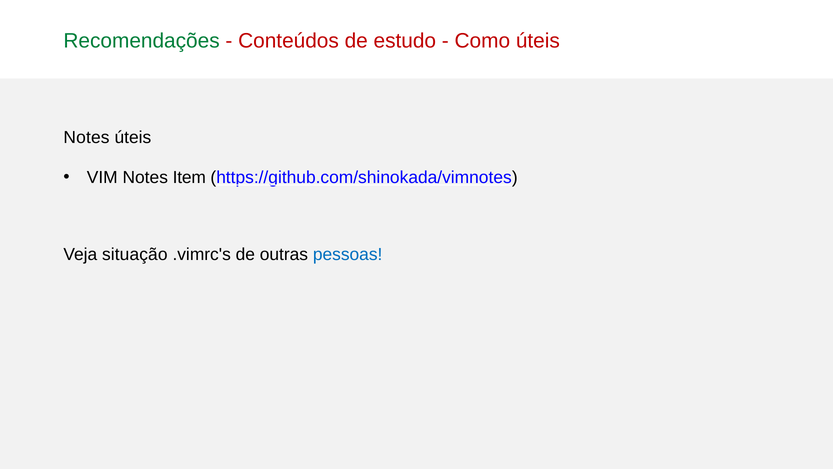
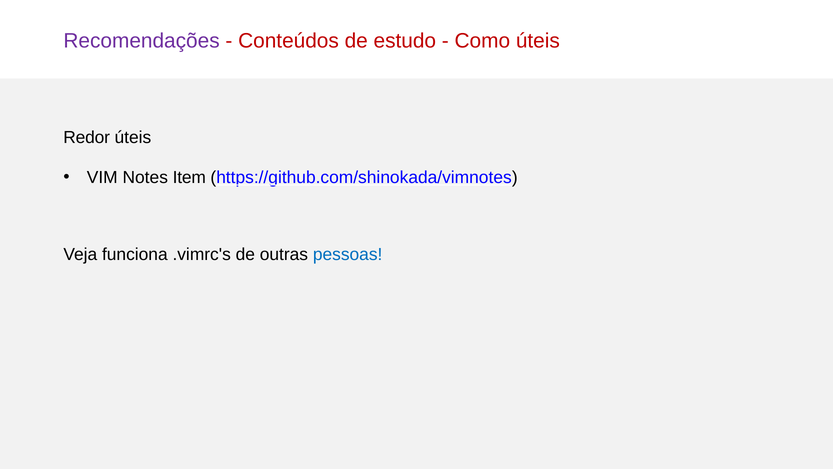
Recomendações colour: green -> purple
Notes at (86, 138): Notes -> Redor
situação: situação -> funciona
